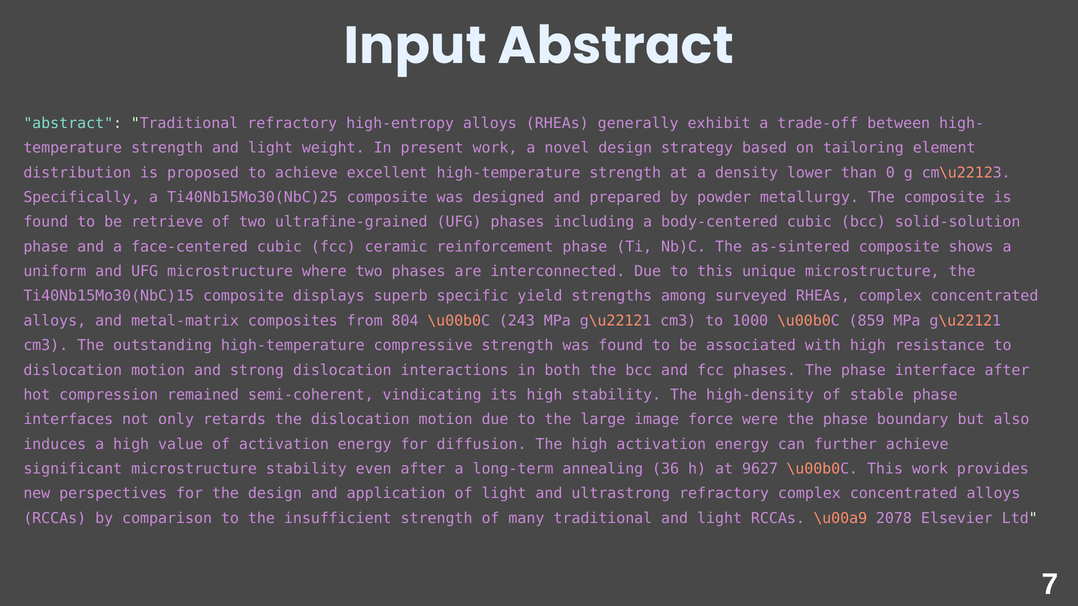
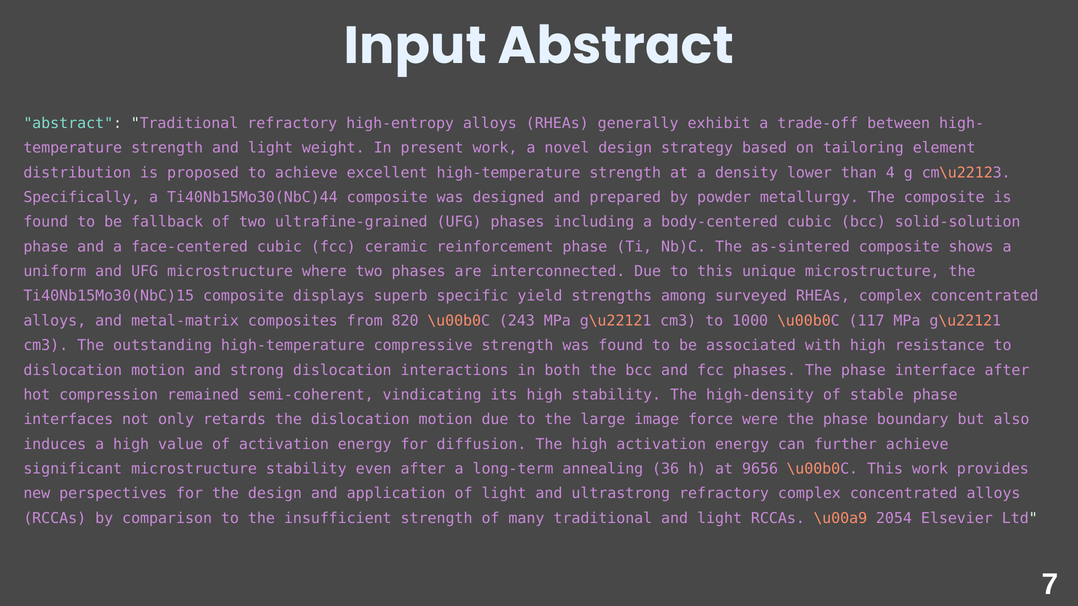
0: 0 -> 4
Ti40Nb15Mo30(NbC)25: Ti40Nb15Mo30(NbC)25 -> Ti40Nb15Mo30(NbC)44
retrieve: retrieve -> fallback
804: 804 -> 820
859: 859 -> 117
9627: 9627 -> 9656
2078: 2078 -> 2054
